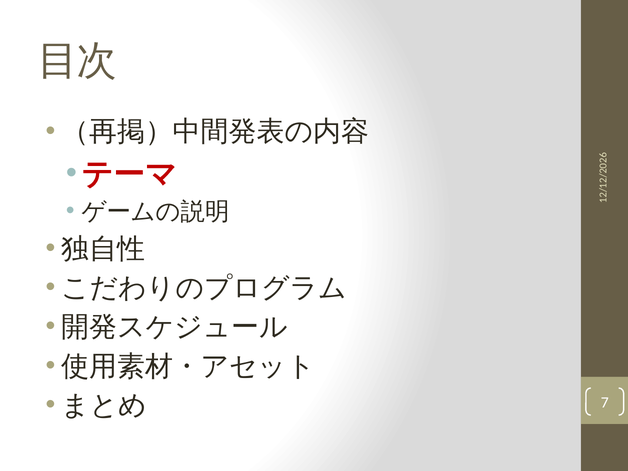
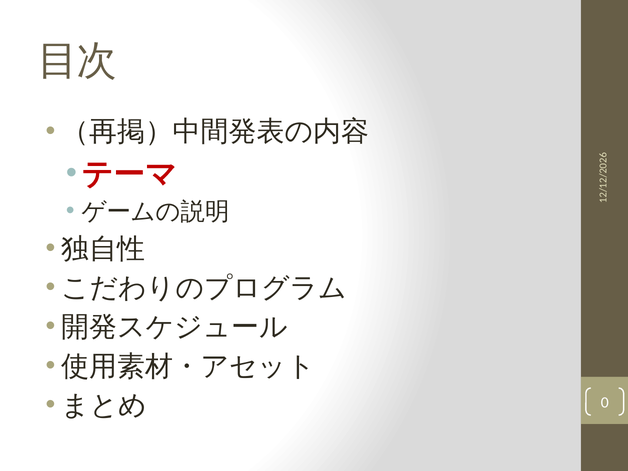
7 at (605, 403): 7 -> 0
